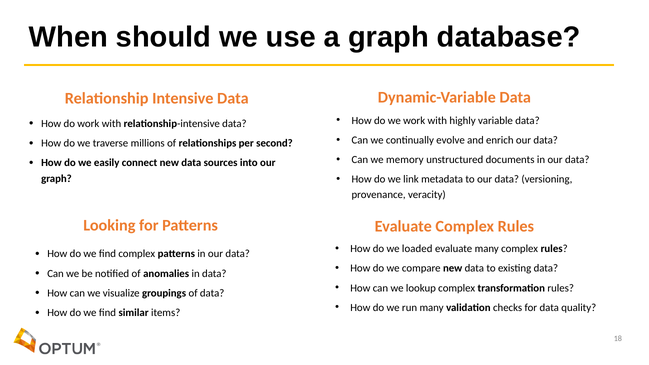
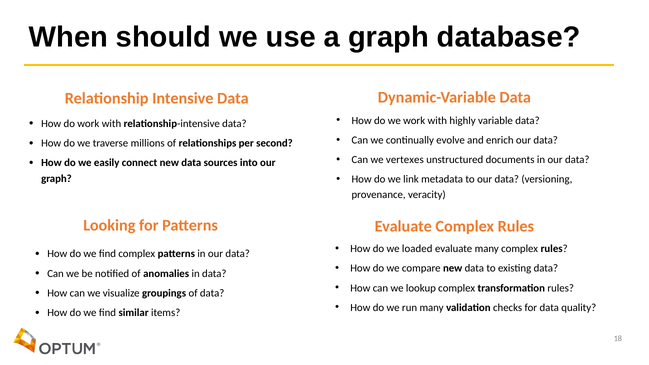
memory: memory -> vertexes
